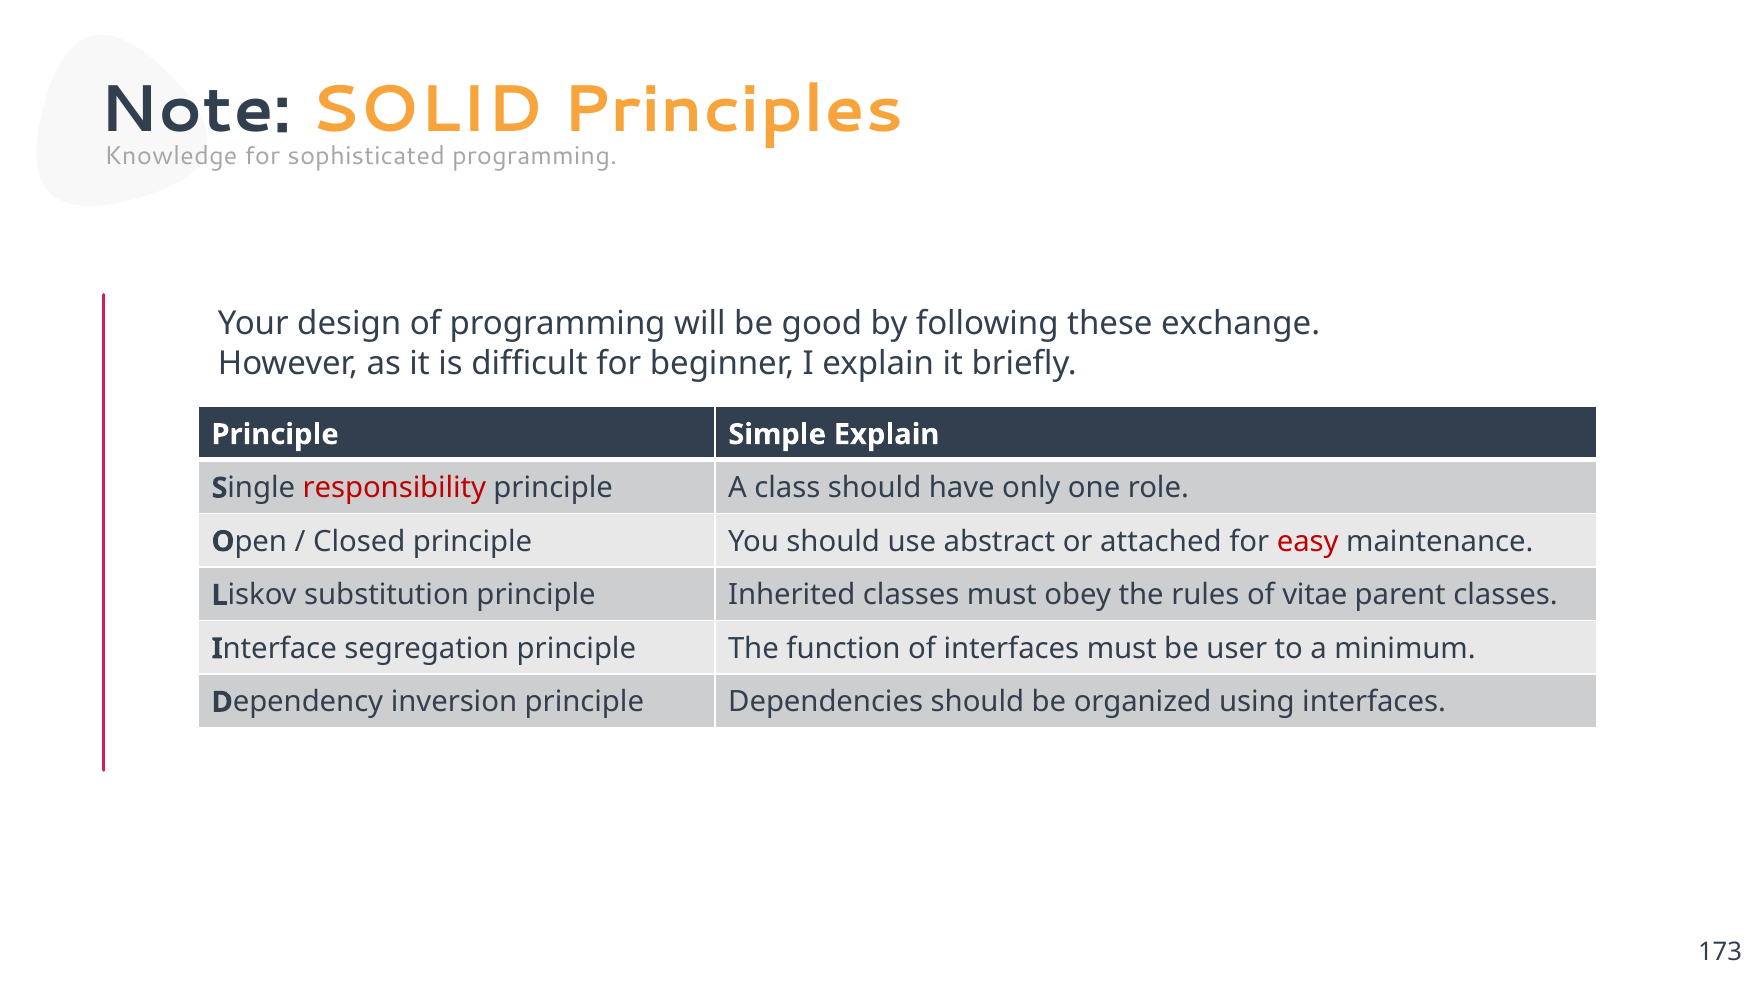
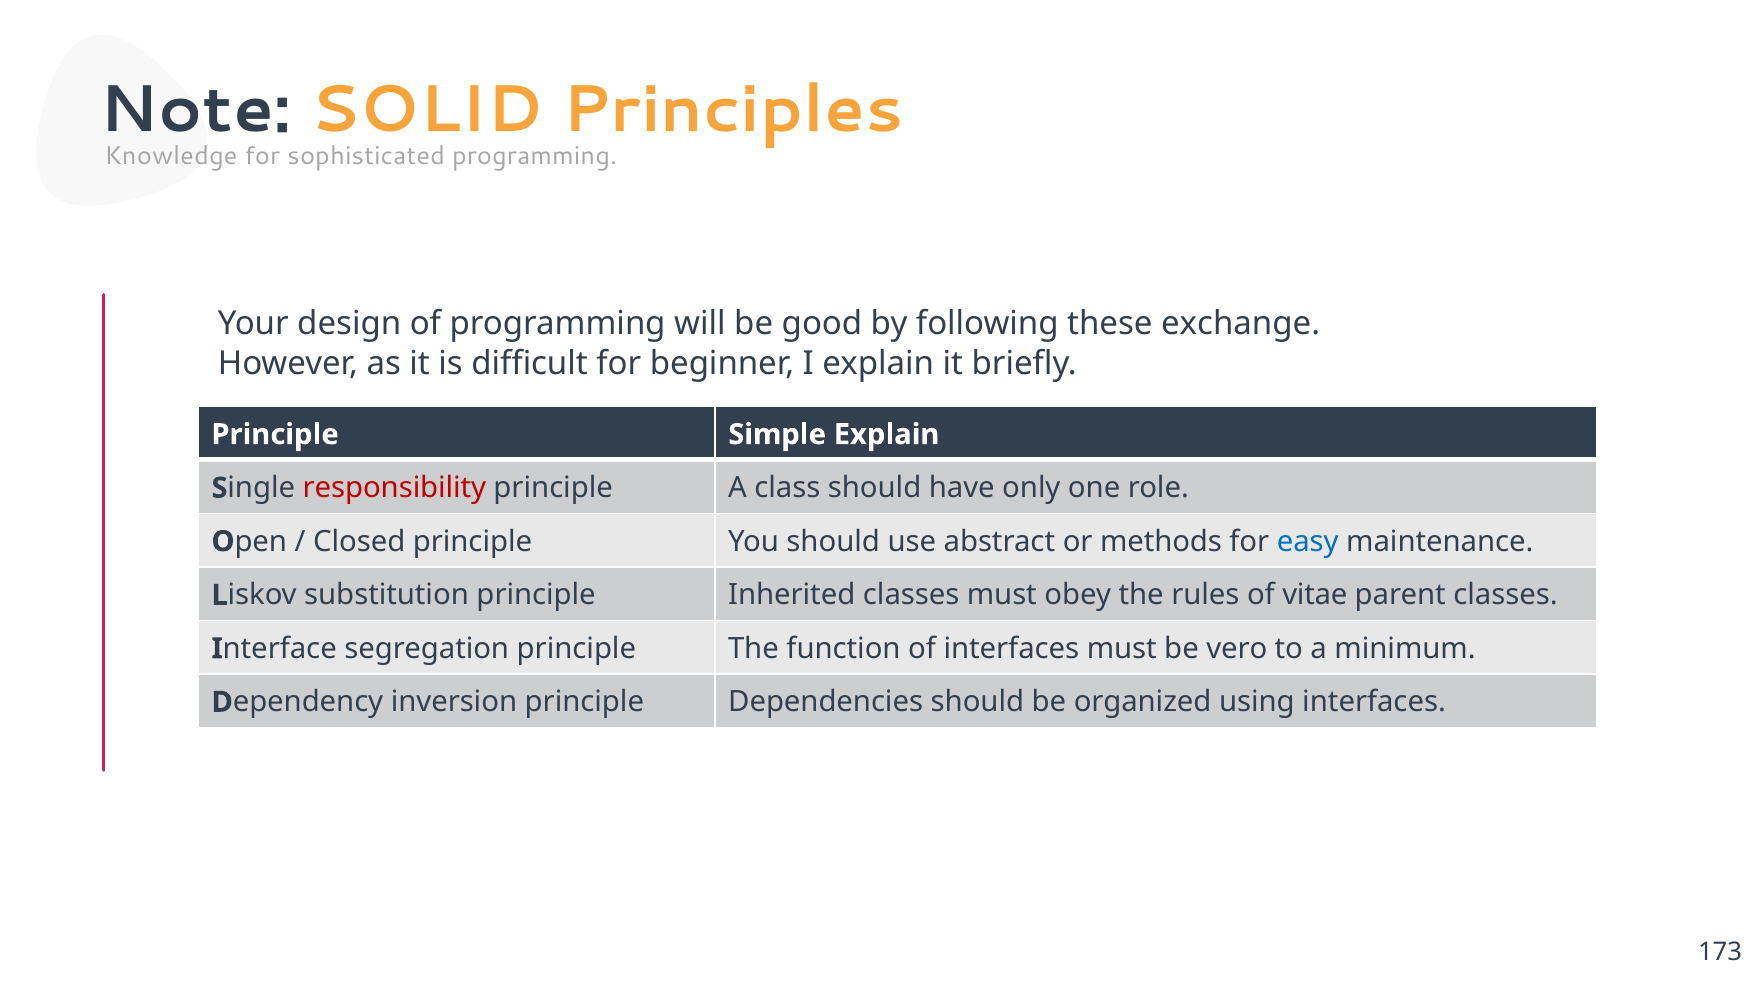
attached: attached -> methods
easy colour: red -> blue
user: user -> vero
